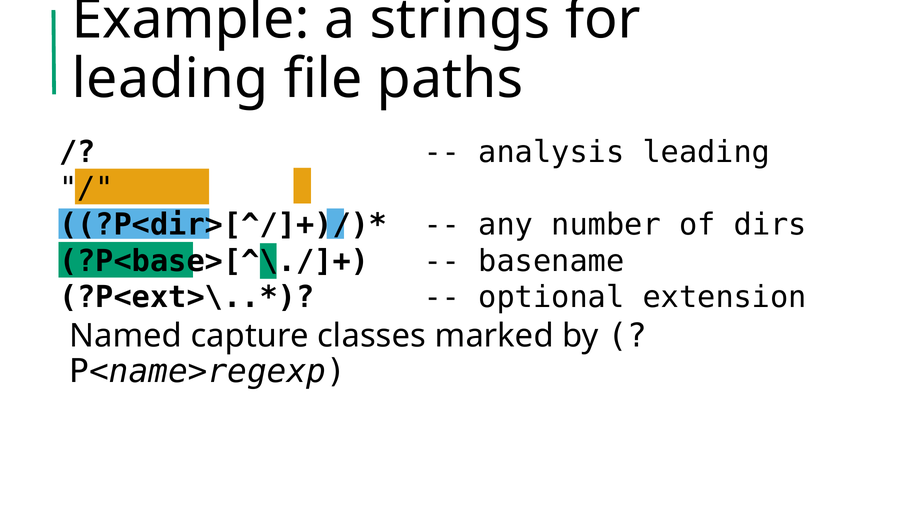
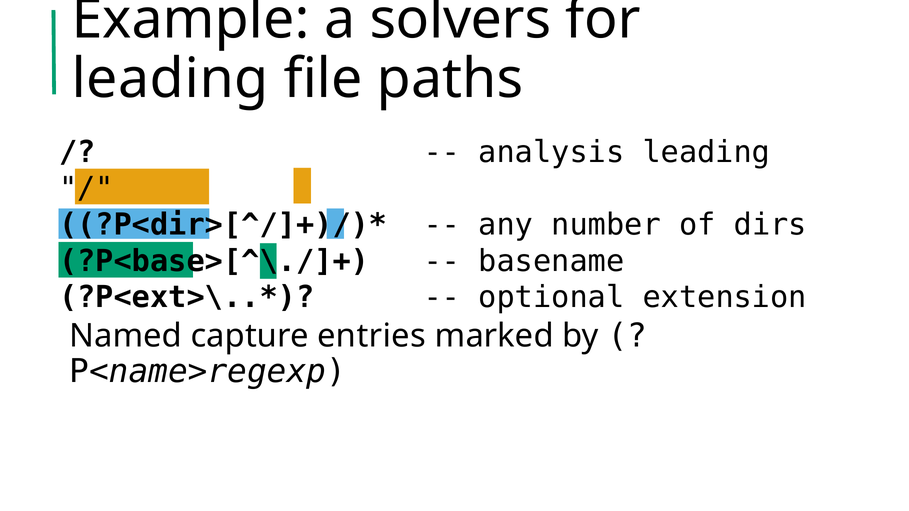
strings: strings -> solvers
classes: classes -> entries
